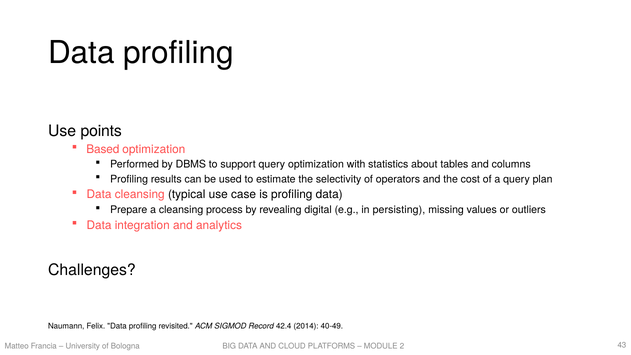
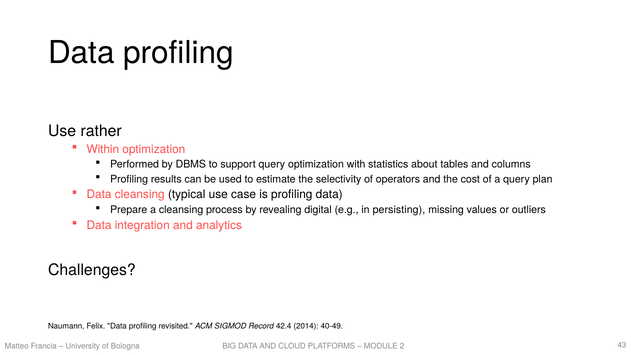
points: points -> rather
Based: Based -> Within
